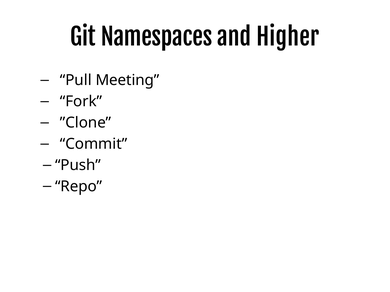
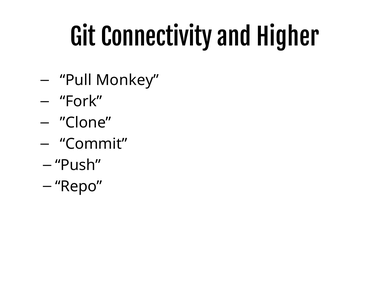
Namespaces: Namespaces -> Connectivity
Meeting: Meeting -> Monkey
